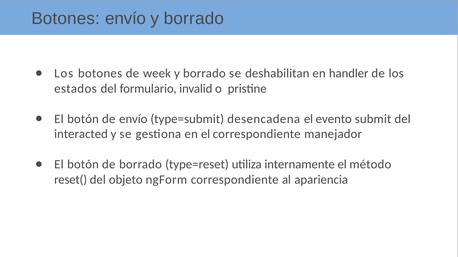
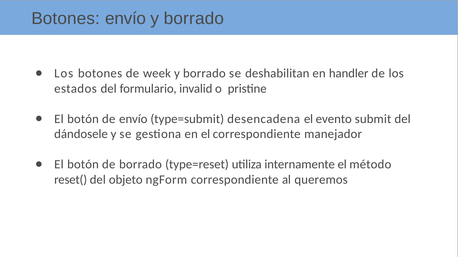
interacted: interacted -> dándosele
apariencia: apariencia -> queremos
